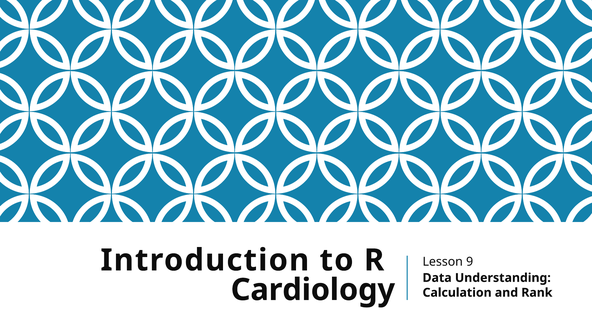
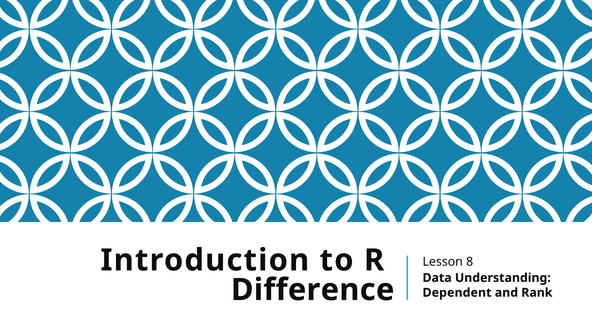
9: 9 -> 8
Cardiology: Cardiology -> Difference
Calculation: Calculation -> Dependent
